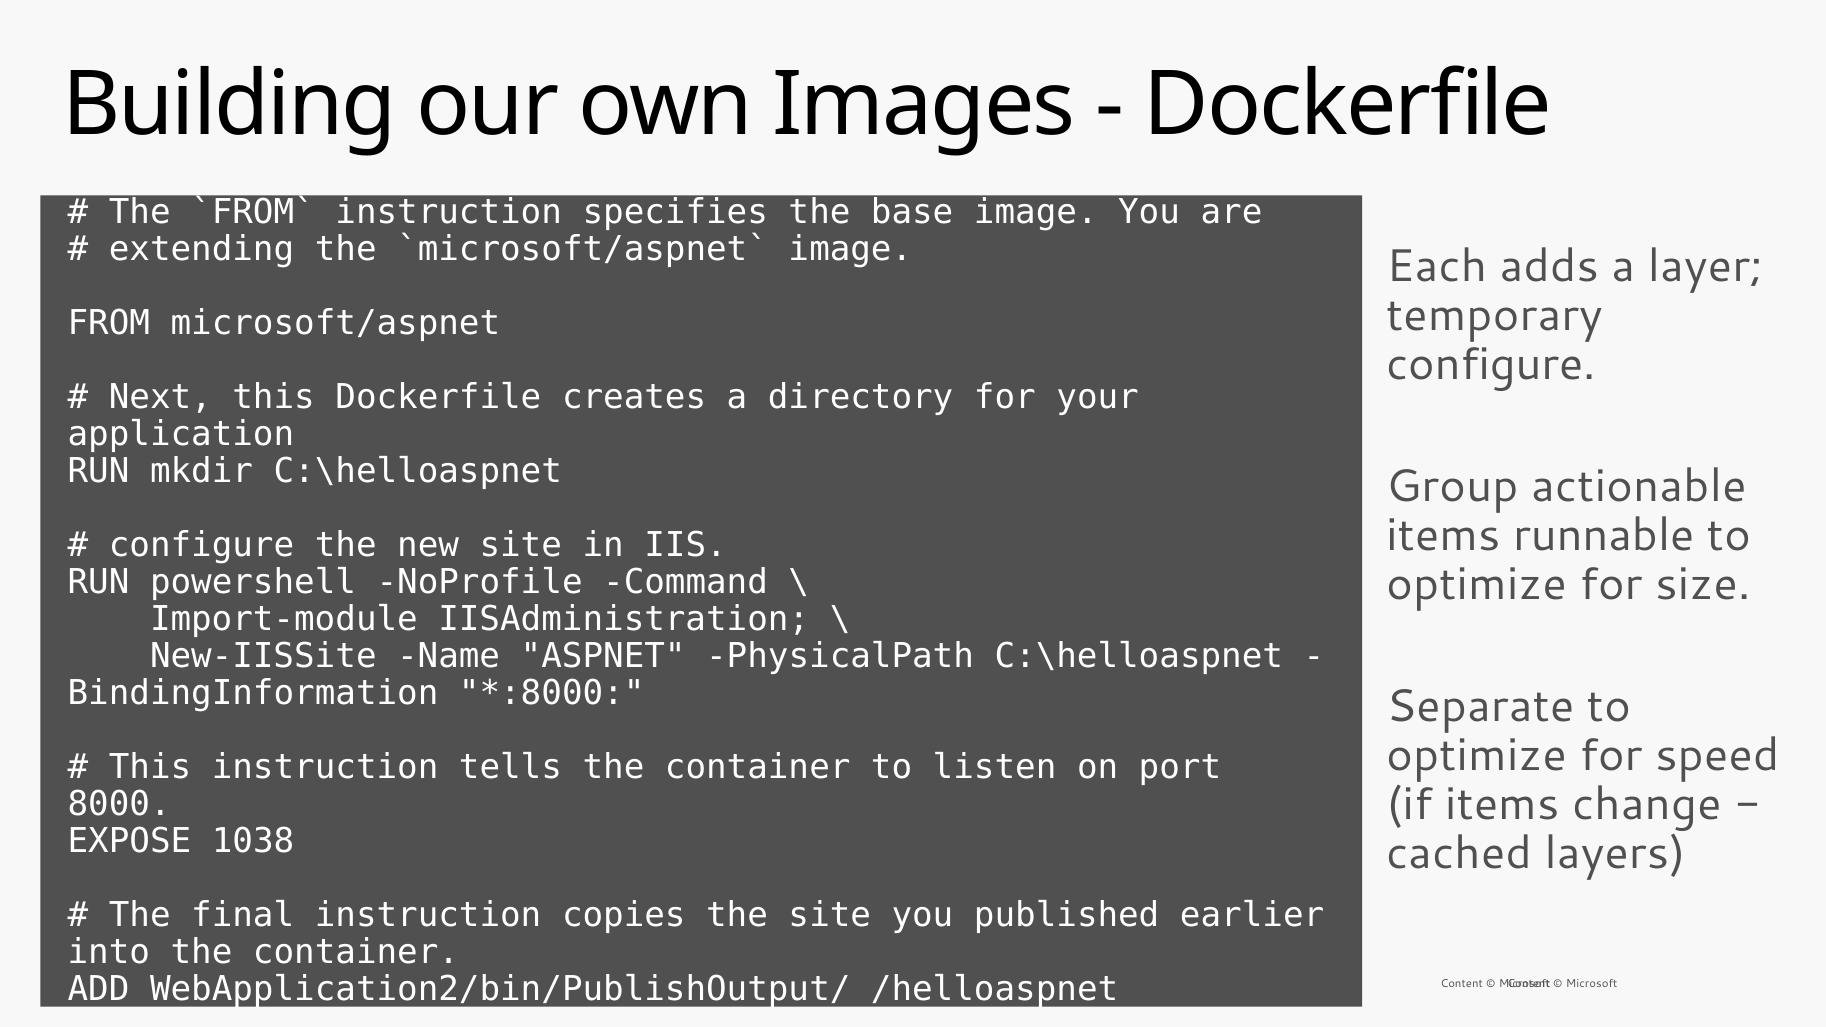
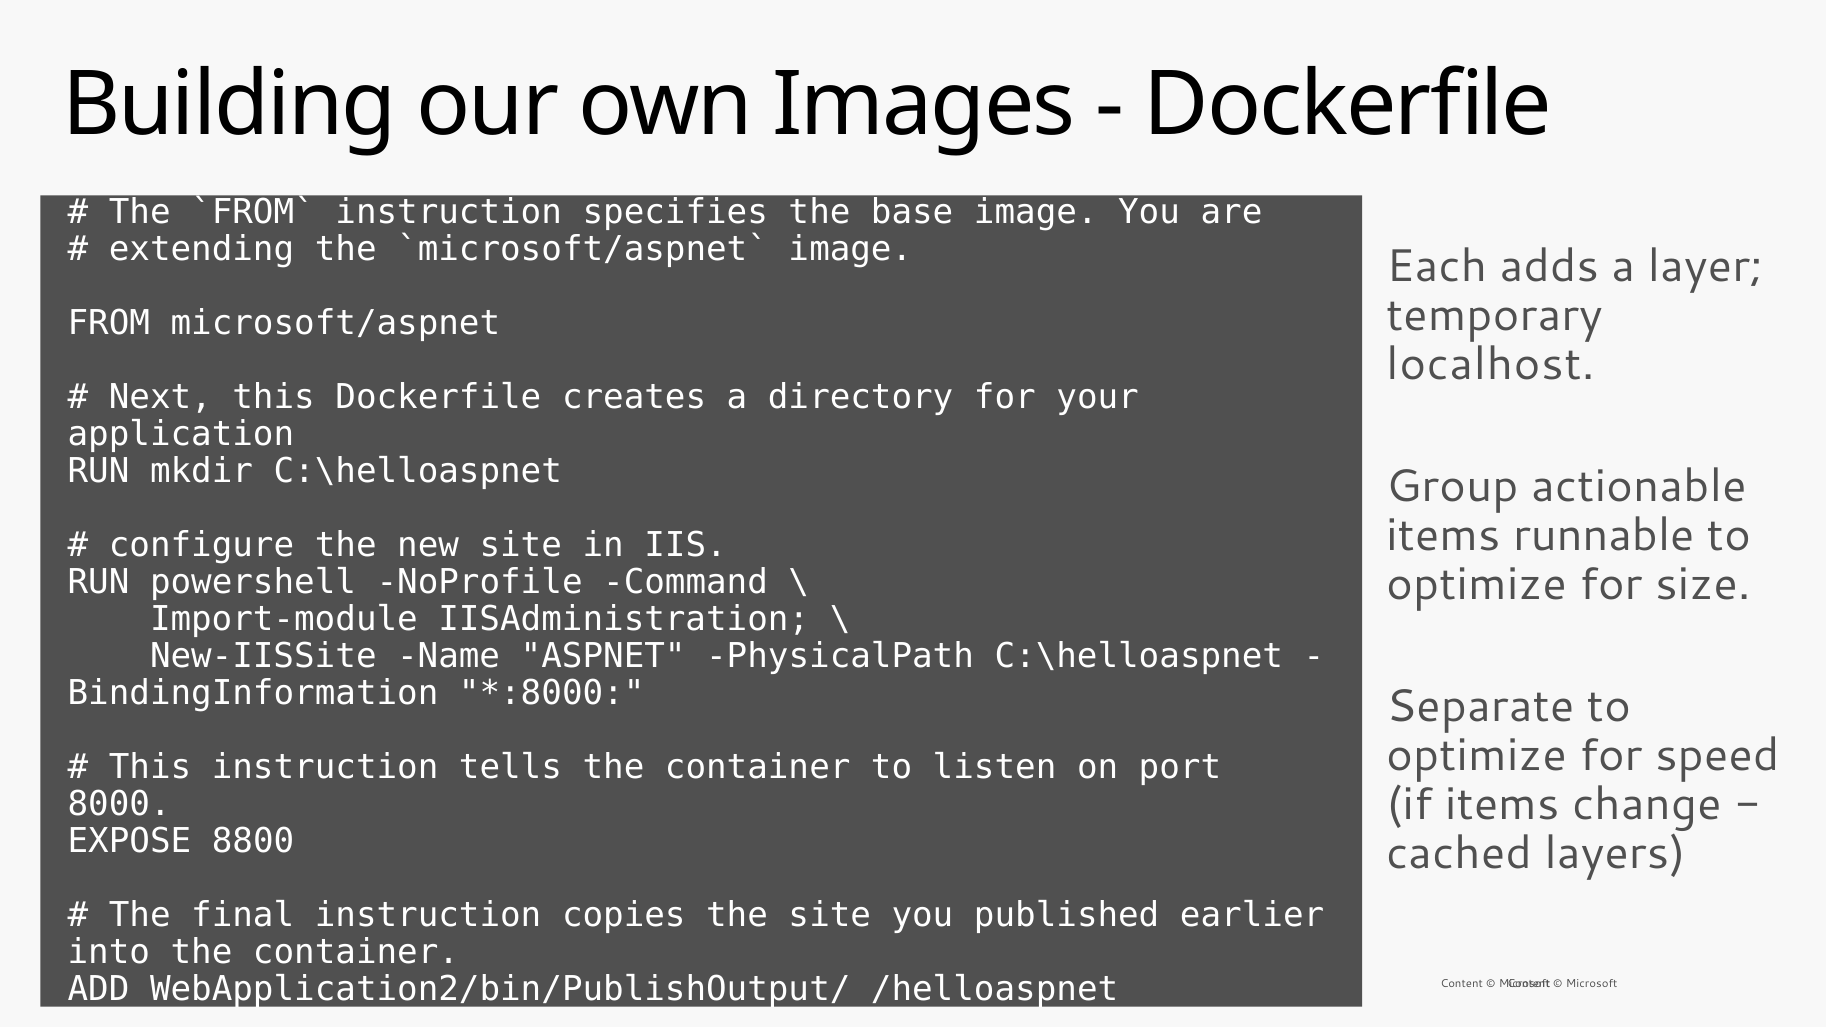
configure at (1491, 365): configure -> localhost
1038: 1038 -> 8800
